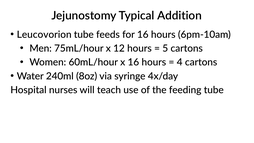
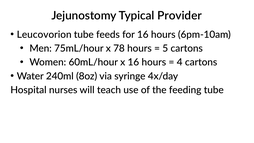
Addition: Addition -> Provider
12: 12 -> 78
